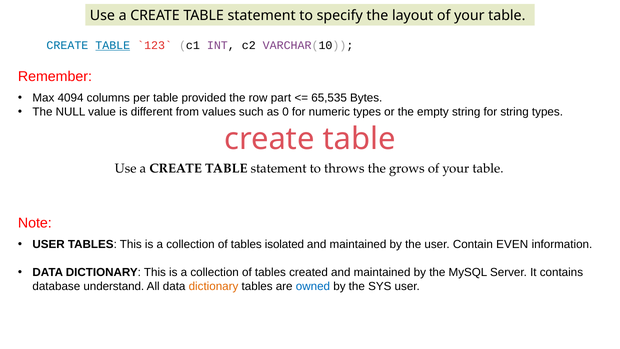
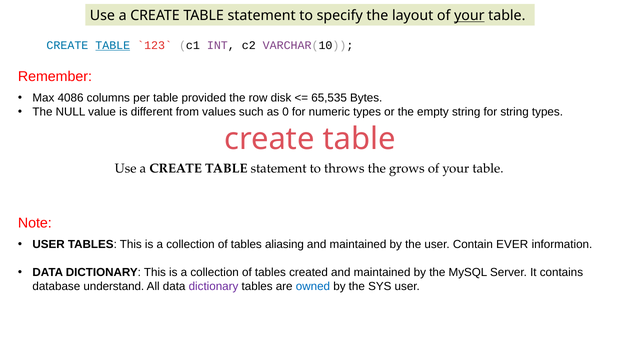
your at (469, 16) underline: none -> present
4094: 4094 -> 4086
part: part -> disk
isolated: isolated -> aliasing
EVEN: EVEN -> EVER
dictionary at (214, 286) colour: orange -> purple
